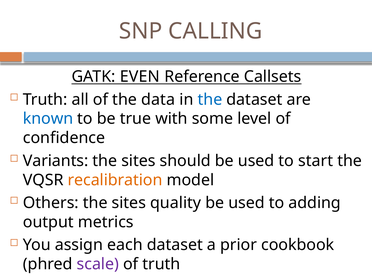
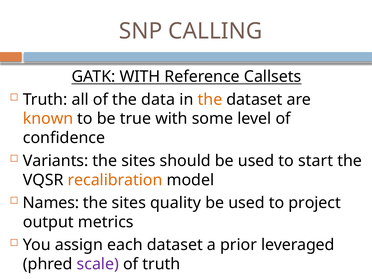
GATK EVEN: EVEN -> WITH
the at (210, 99) colour: blue -> orange
known colour: blue -> orange
Others: Others -> Names
adding: adding -> project
cookbook: cookbook -> leveraged
